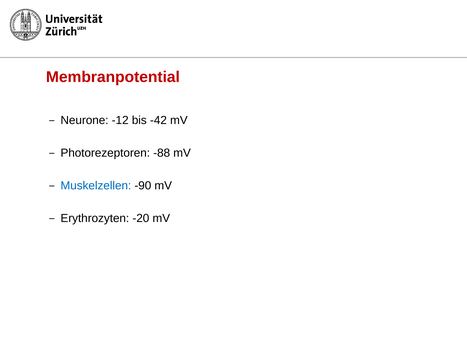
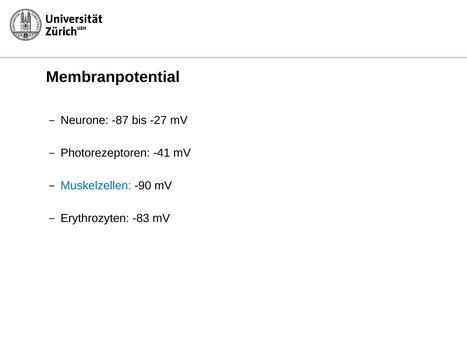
Membranpotential colour: red -> black
-12: -12 -> -87
-42: -42 -> -27
-88: -88 -> -41
-20: -20 -> -83
